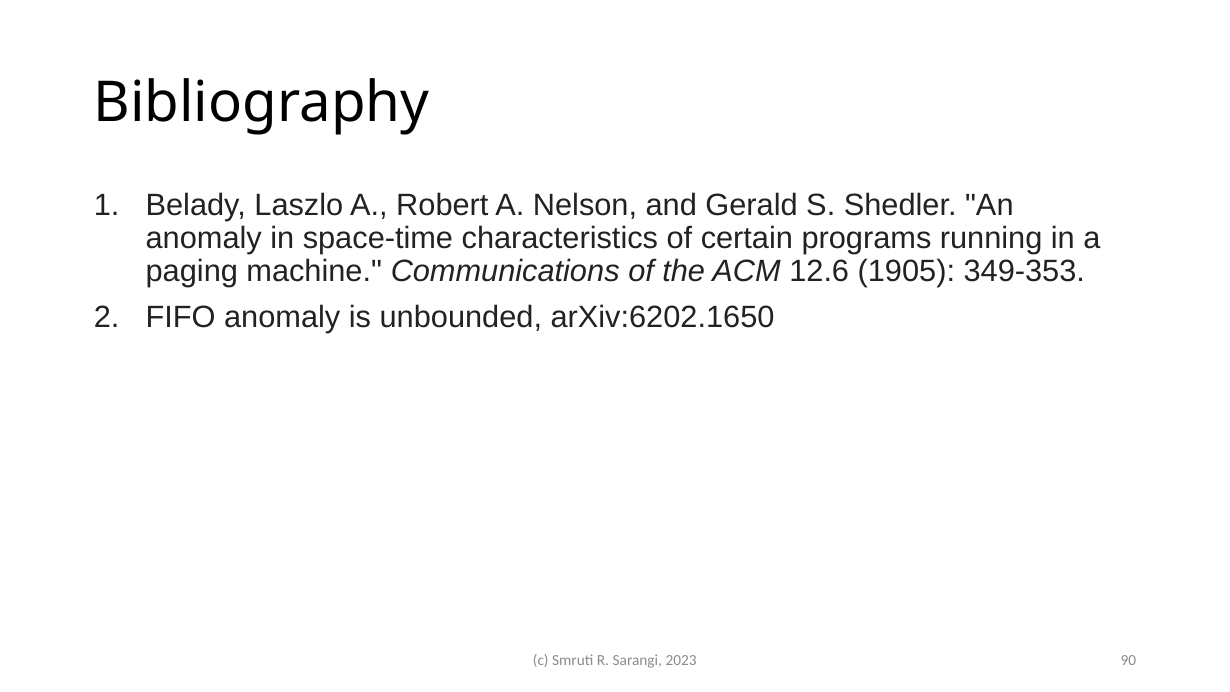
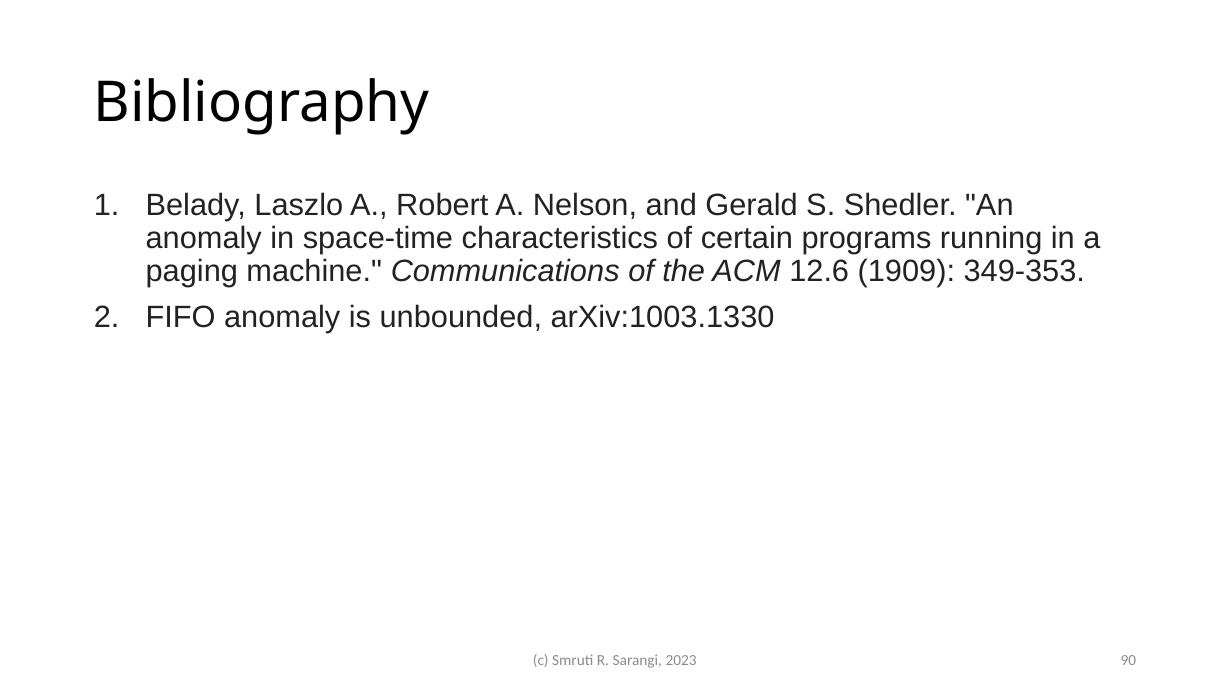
1905: 1905 -> 1909
arXiv:6202.1650: arXiv:6202.1650 -> arXiv:1003.1330
